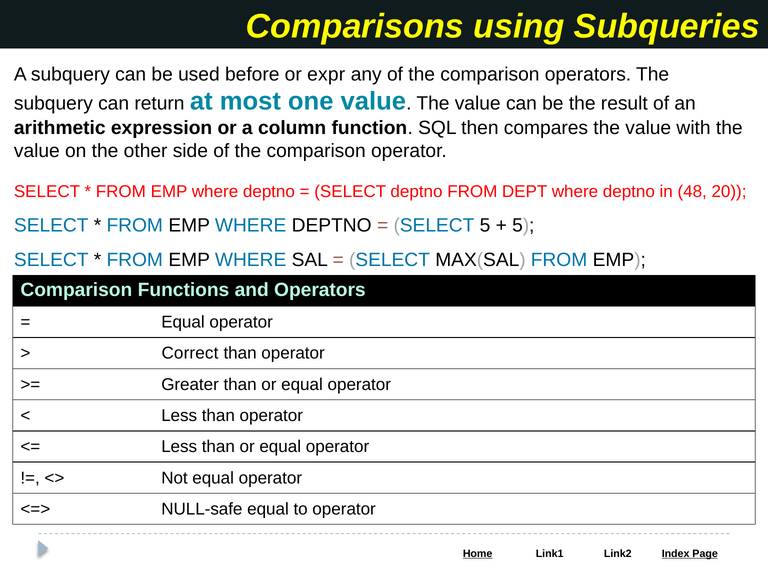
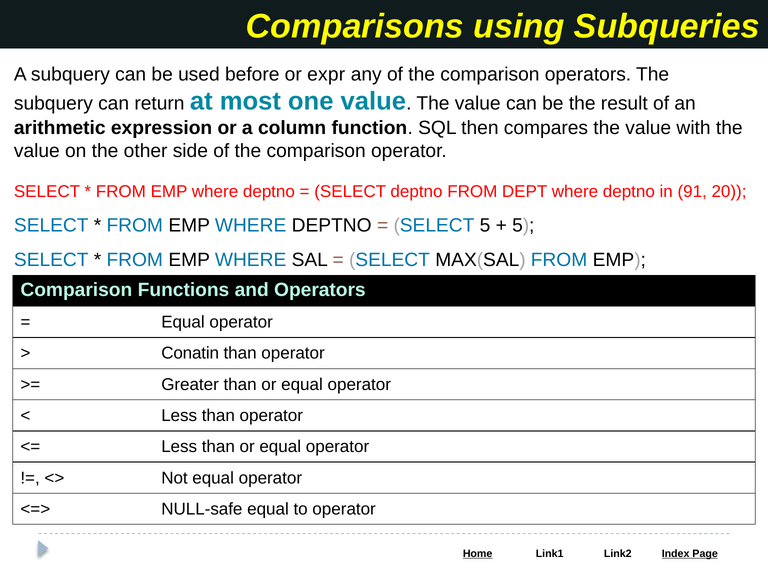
48: 48 -> 91
Correct: Correct -> Conatin
